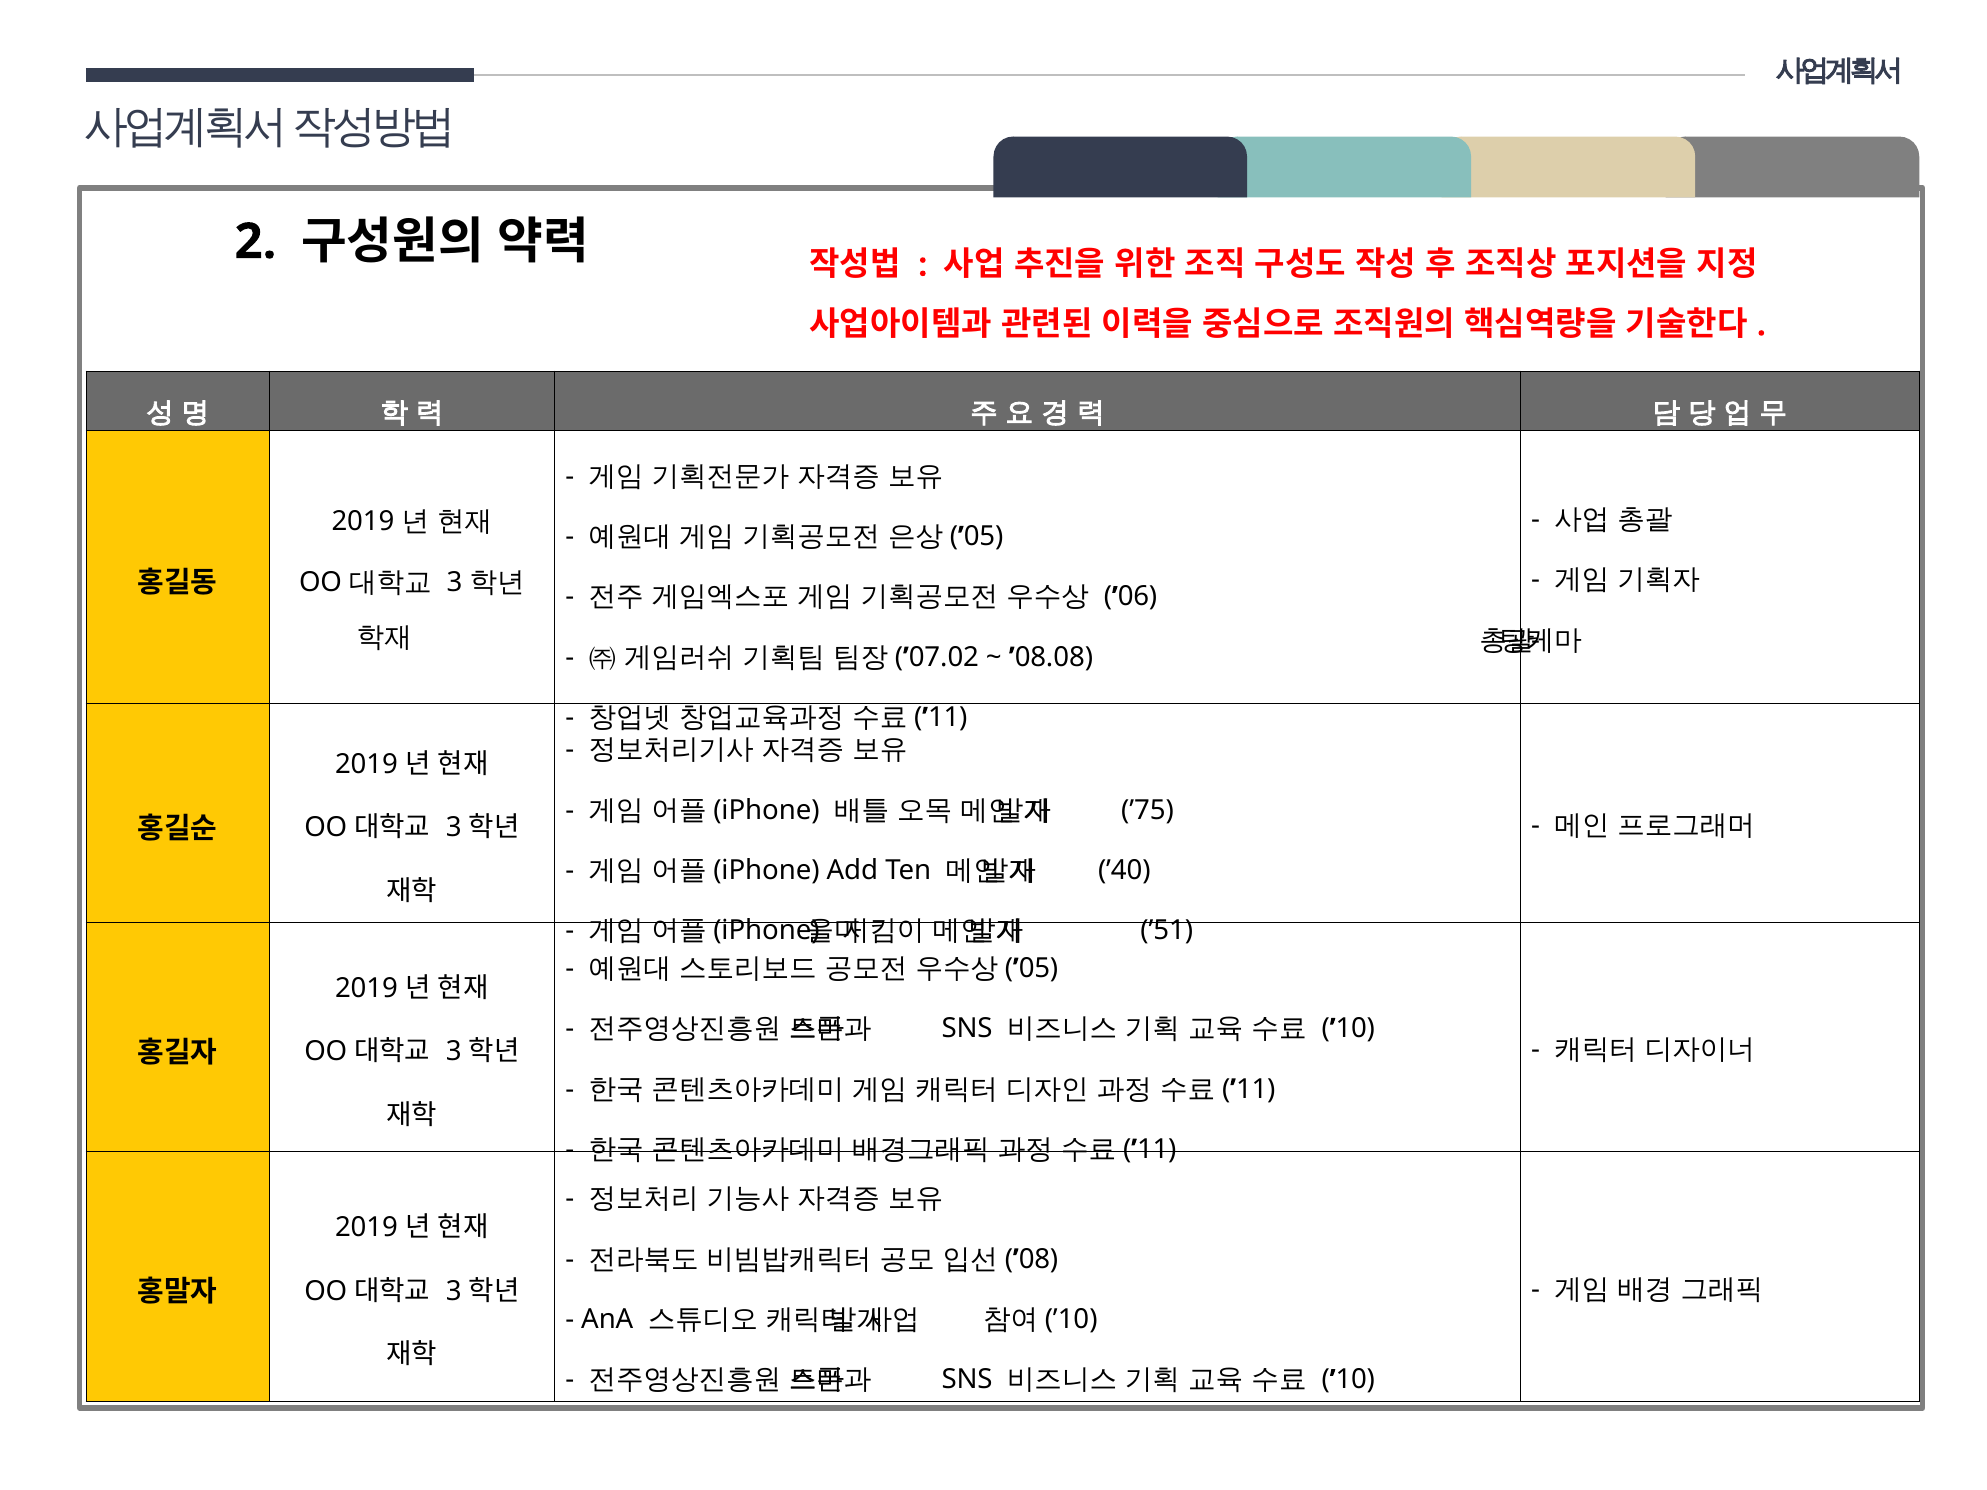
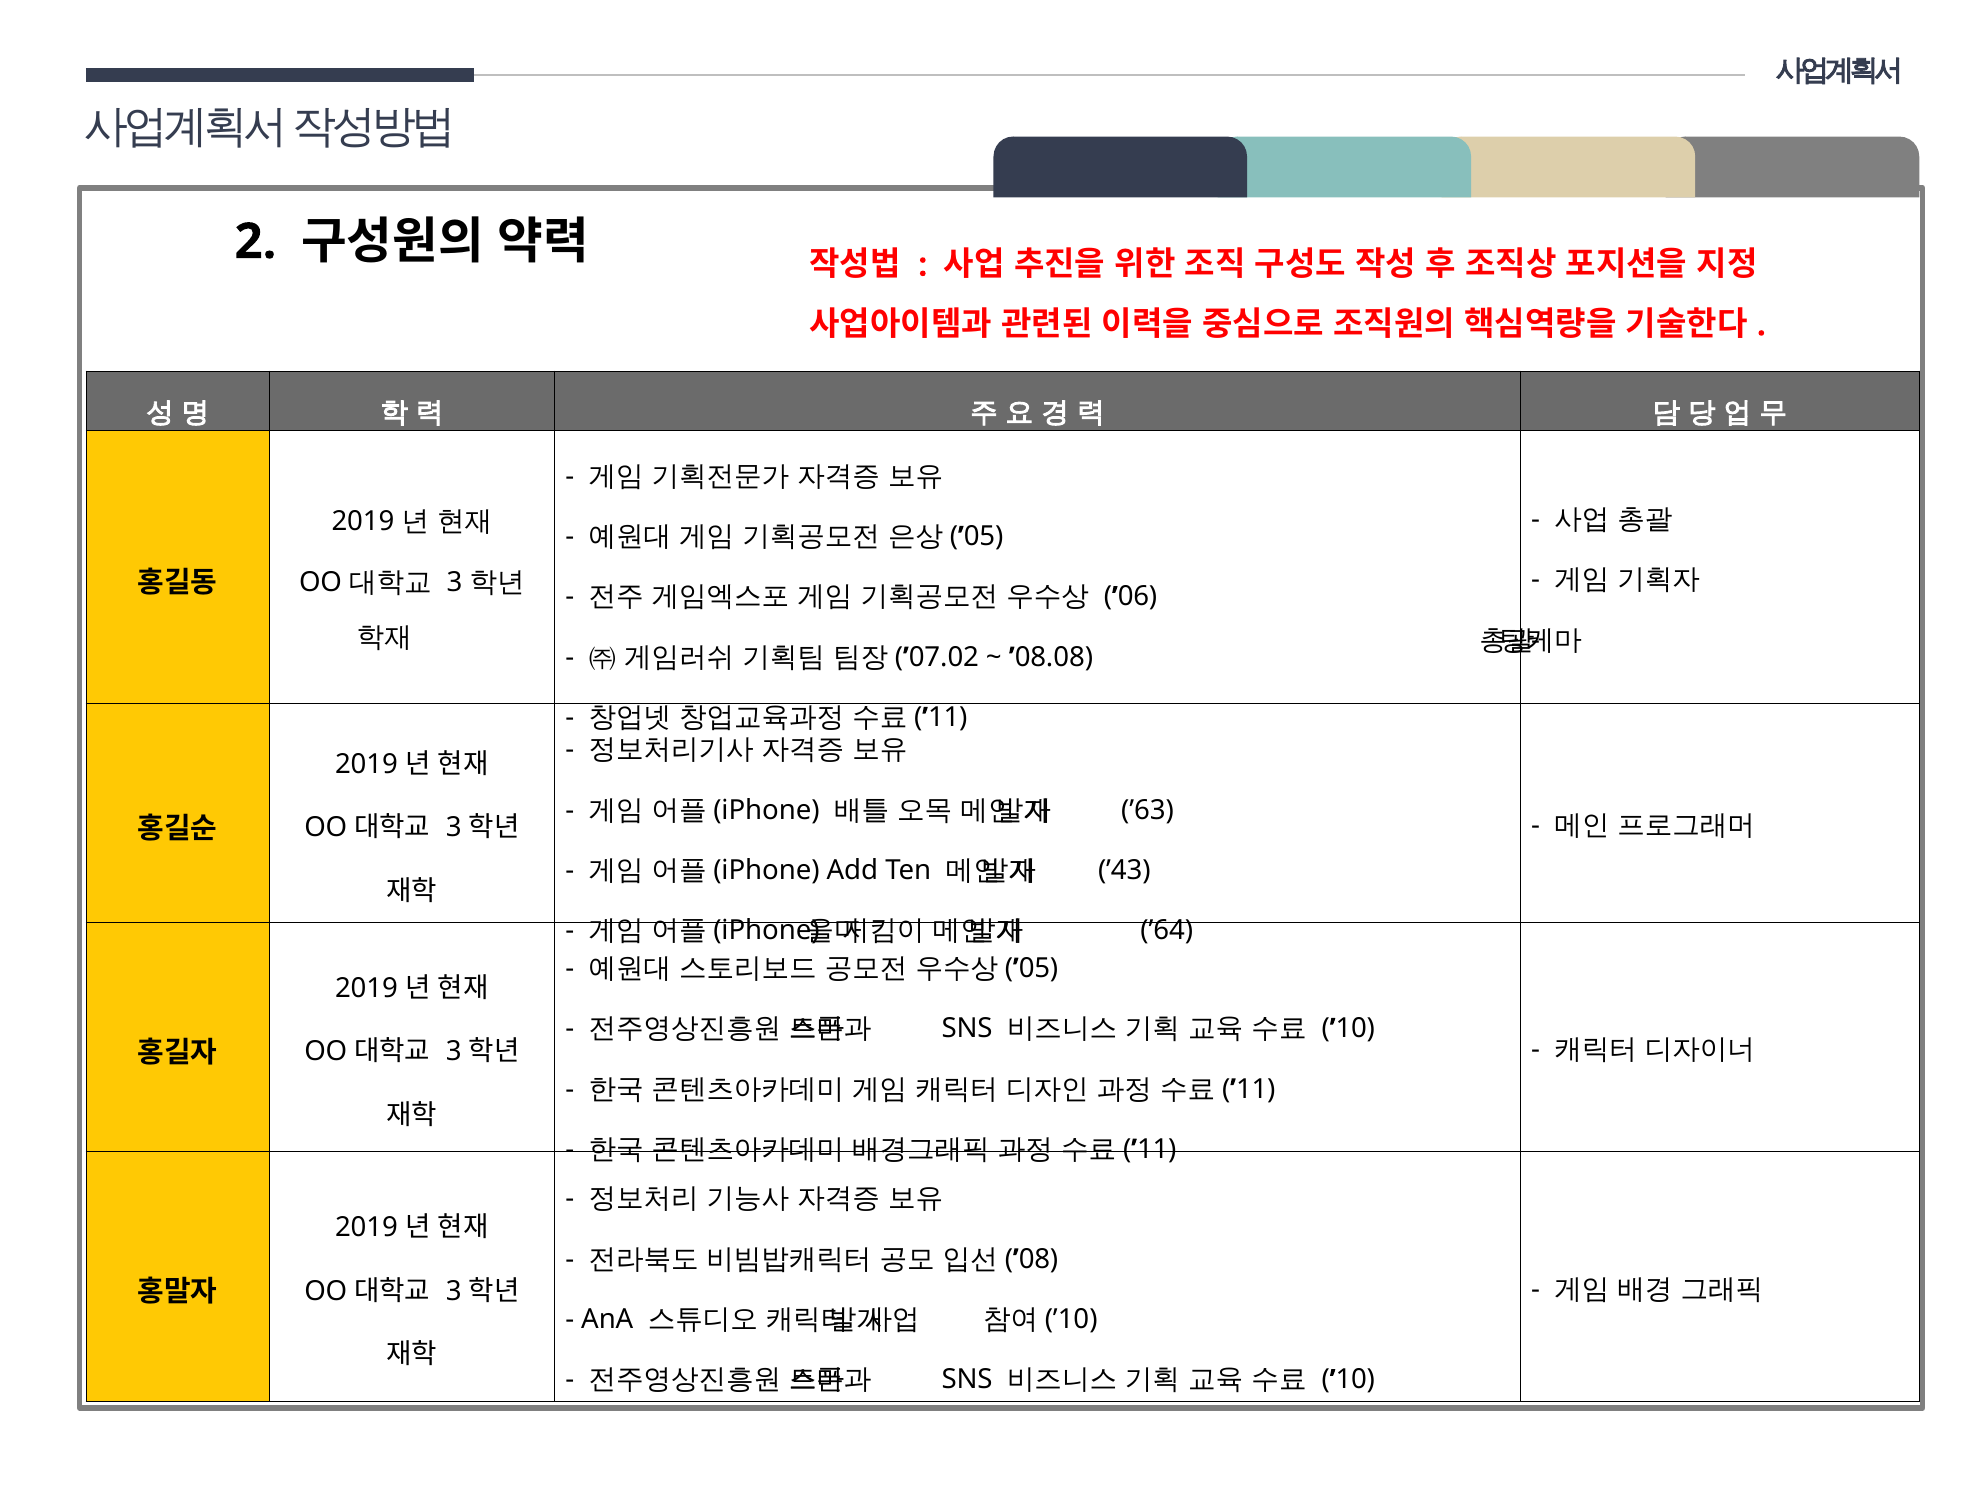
’75: ’75 -> ’63
’40: ’40 -> ’43
’51: ’51 -> ’64
